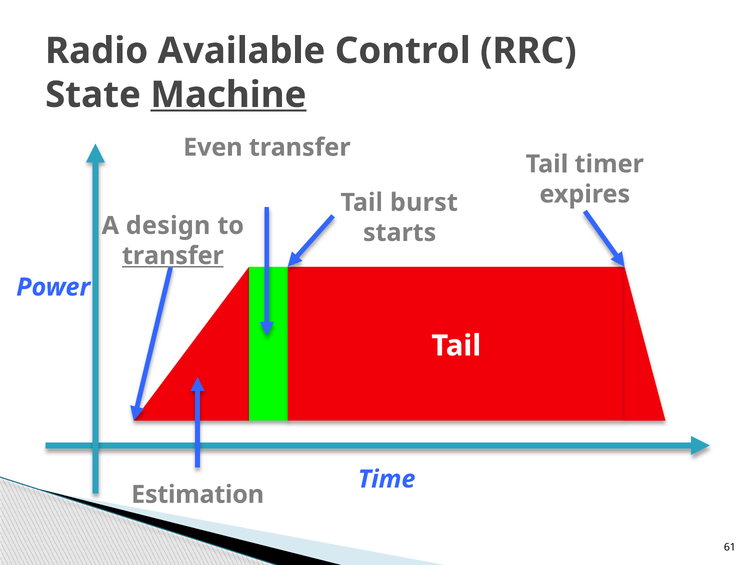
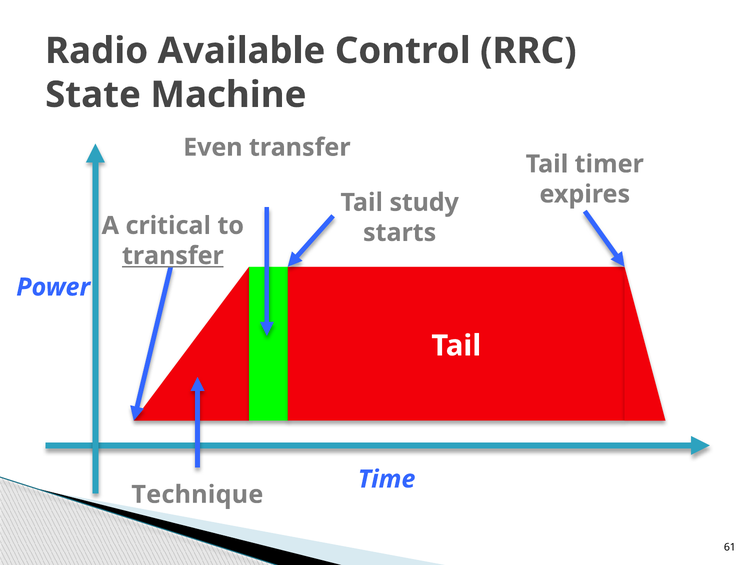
Machine underline: present -> none
burst: burst -> study
design: design -> critical
Estimation: Estimation -> Technique
